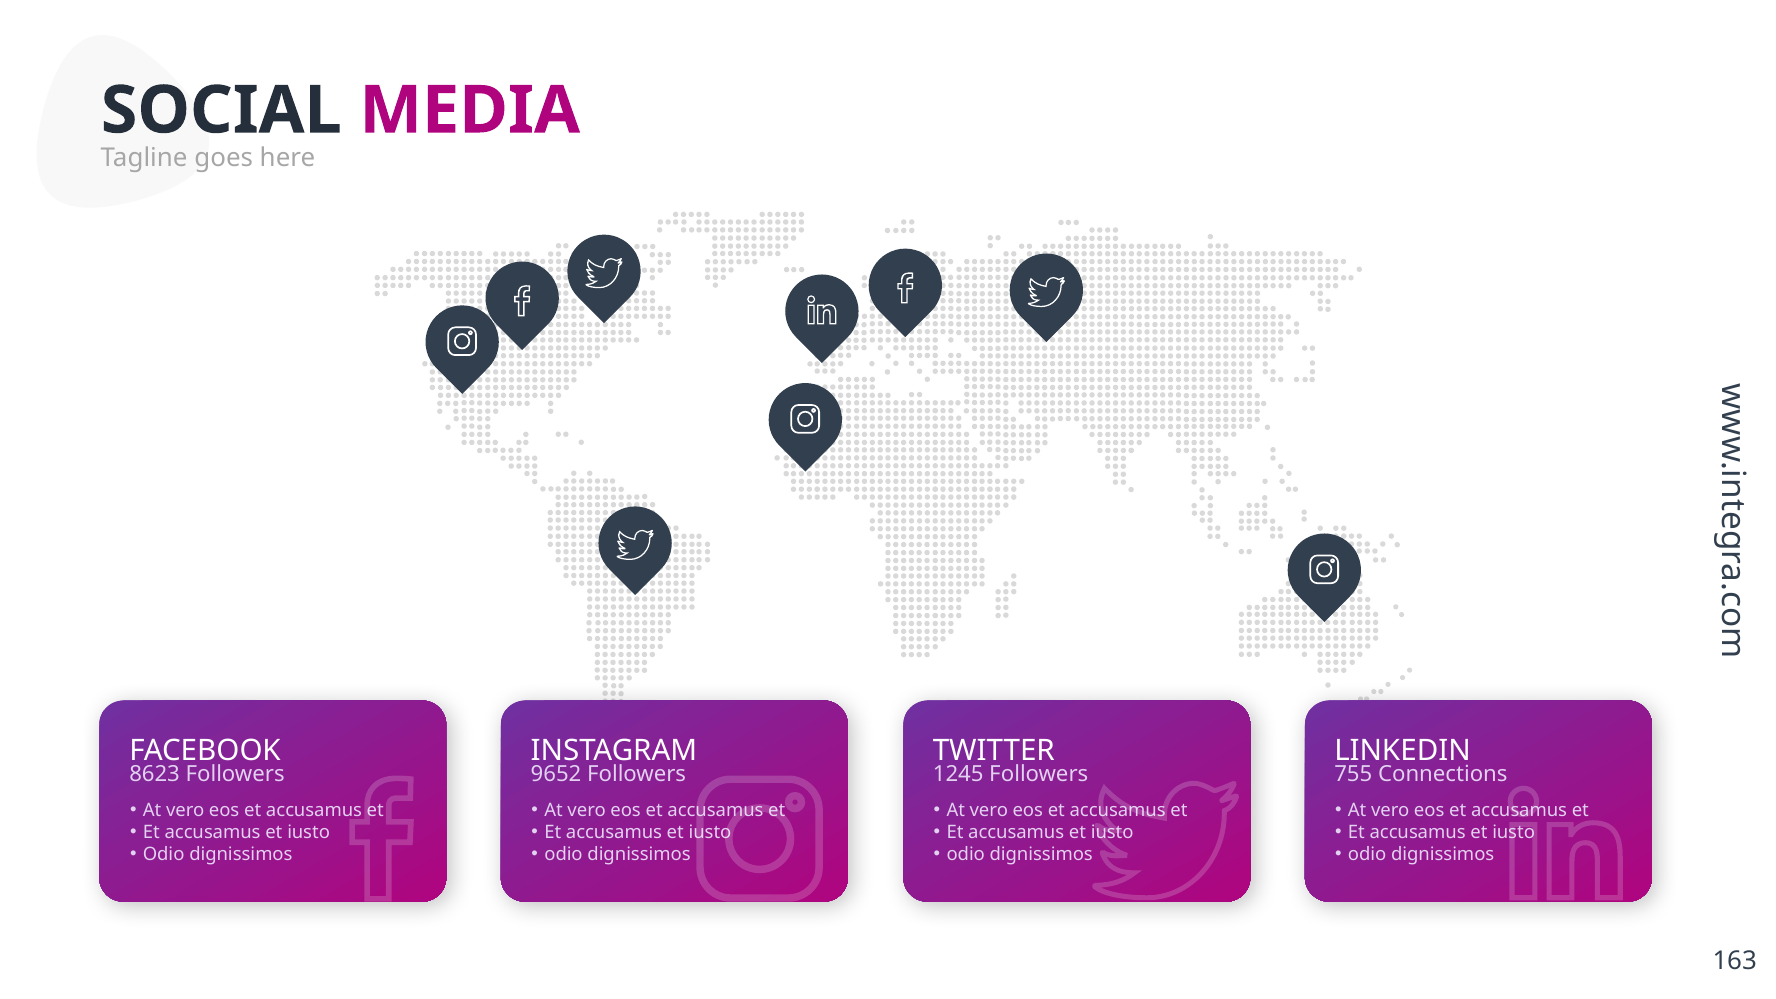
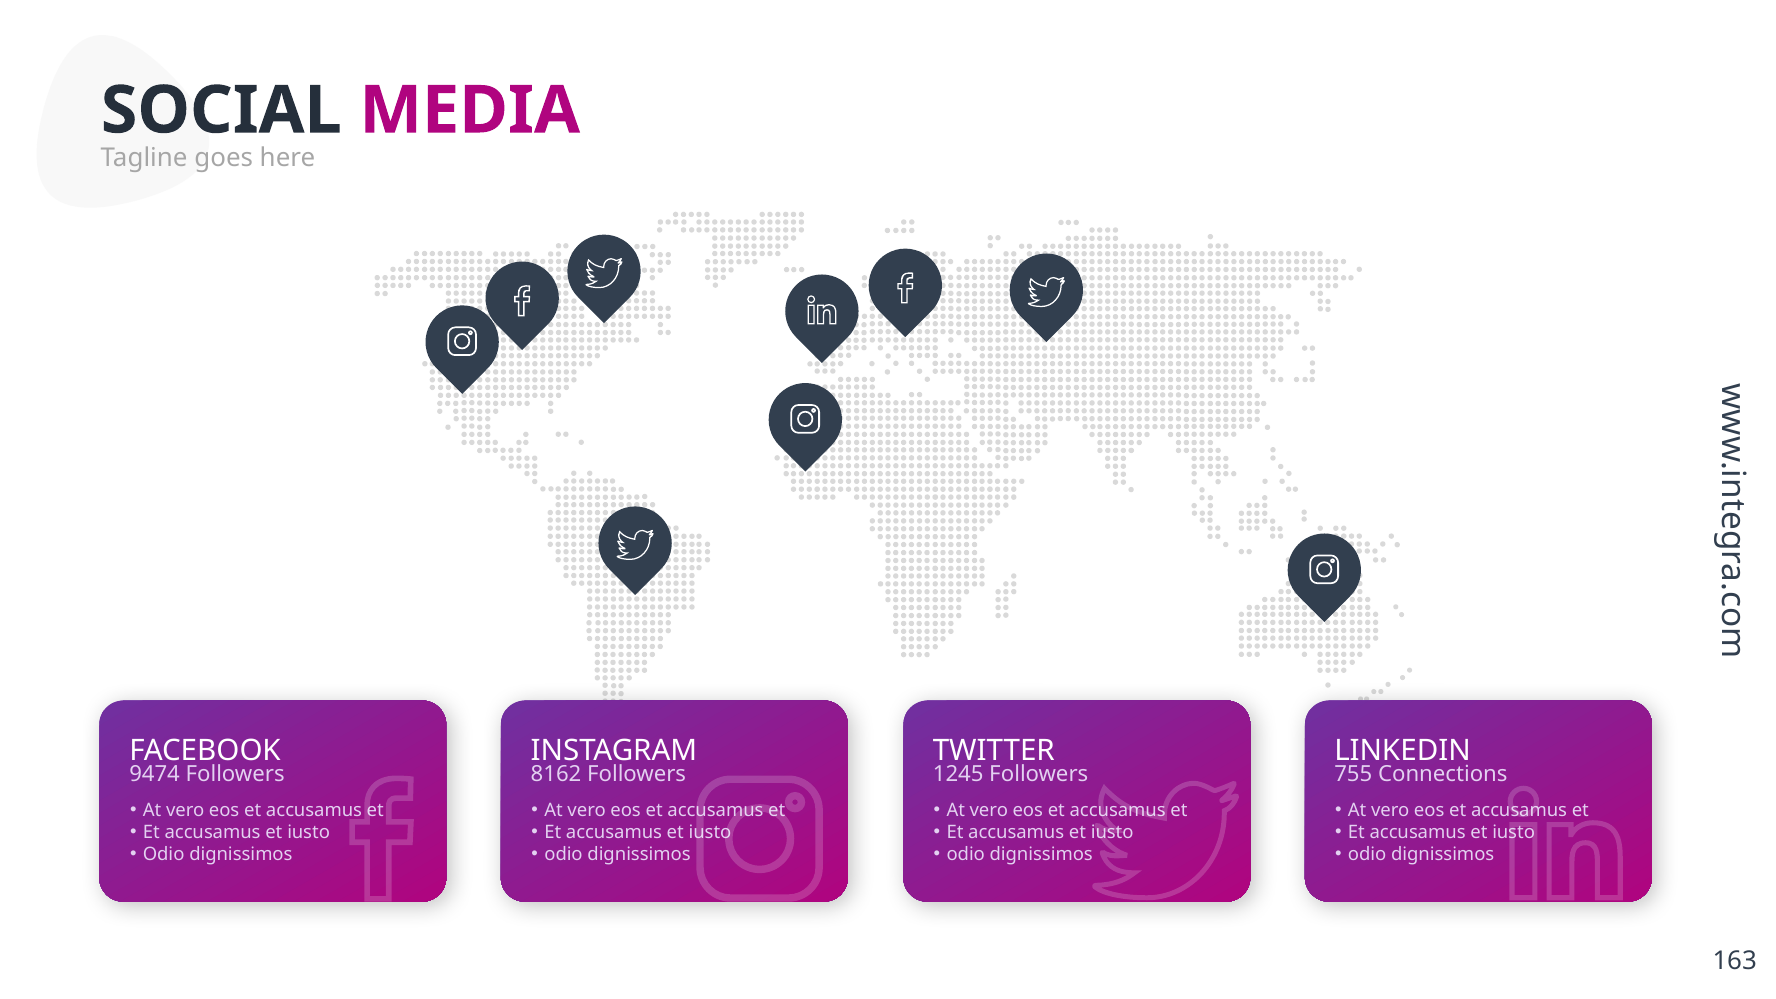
8623: 8623 -> 9474
9652: 9652 -> 8162
